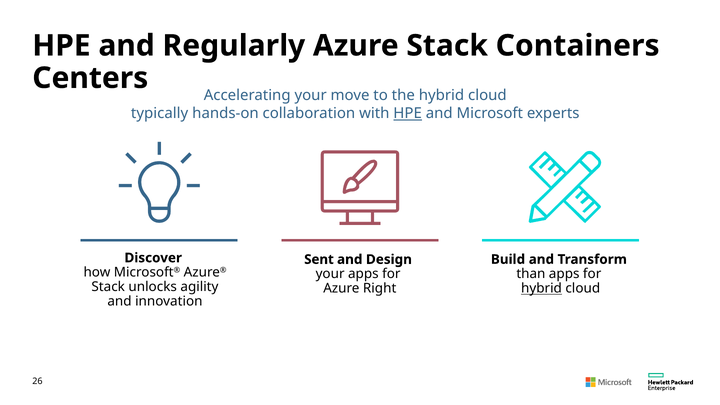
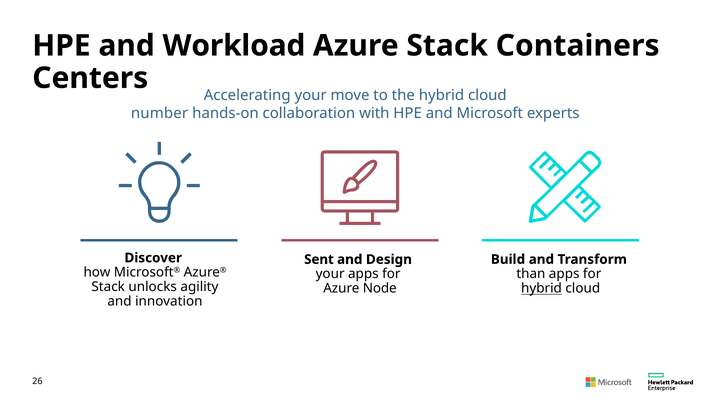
Regularly: Regularly -> Workload
typically: typically -> number
HPE at (408, 113) underline: present -> none
Right: Right -> Node
